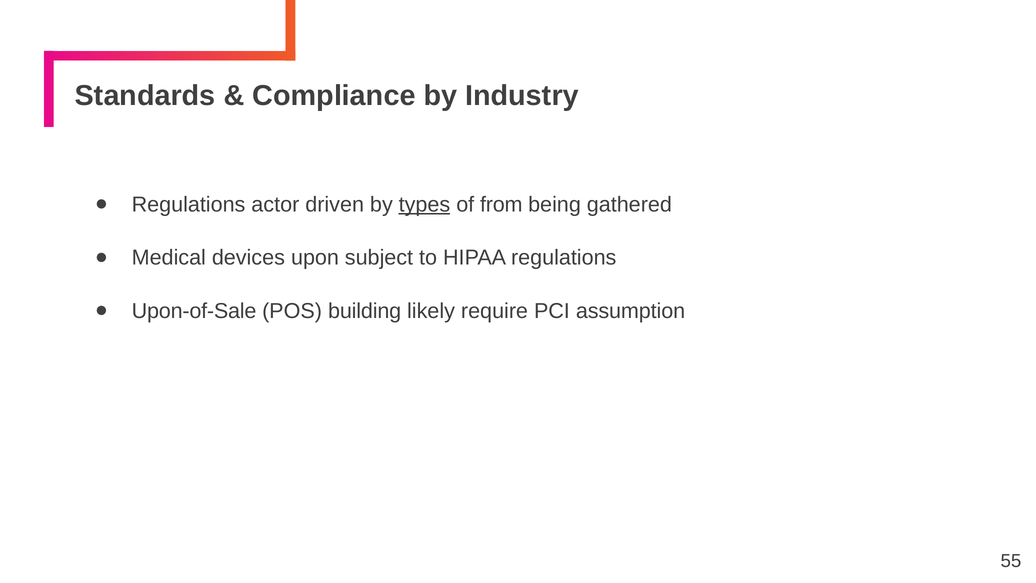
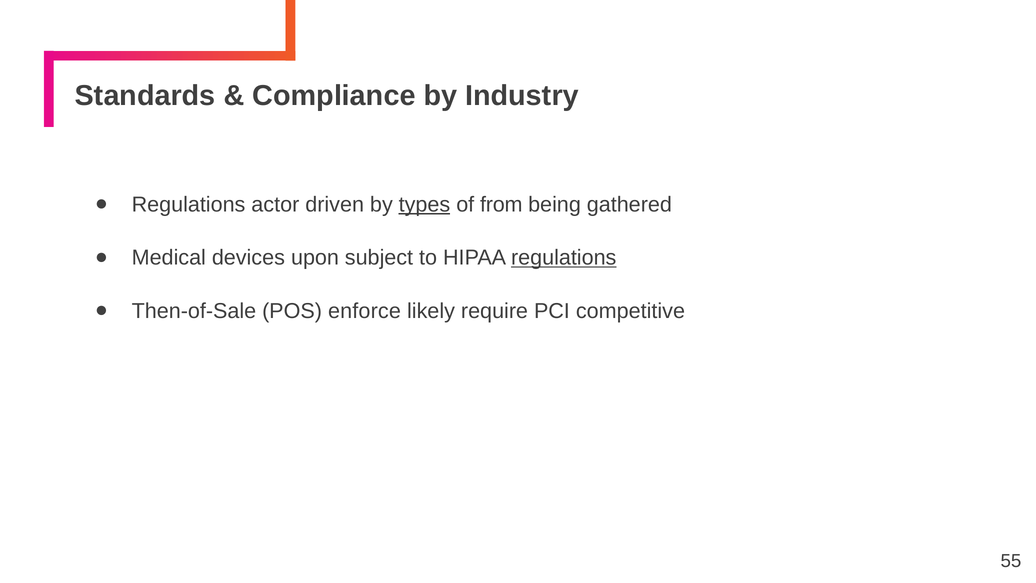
regulations at (564, 258) underline: none -> present
Upon-of-Sale: Upon-of-Sale -> Then-of-Sale
building: building -> enforce
assumption: assumption -> competitive
